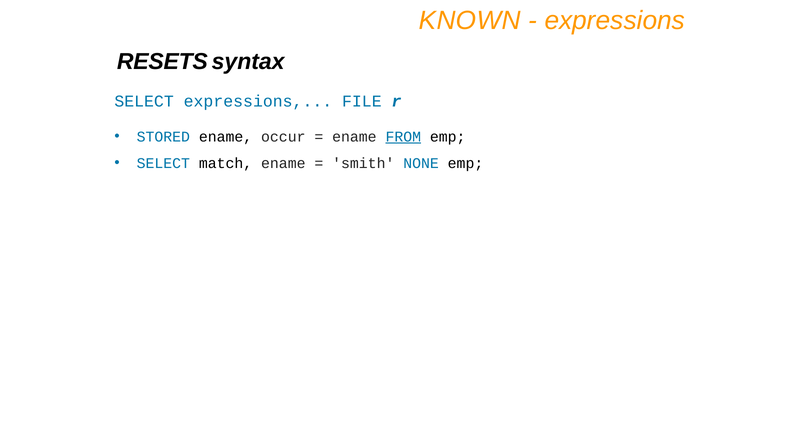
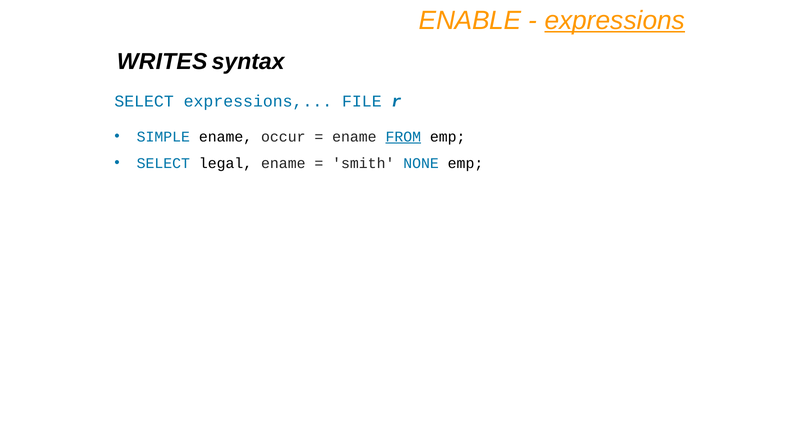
KNOWN: KNOWN -> ENABLE
expressions at (615, 21) underline: none -> present
RESETS: RESETS -> WRITES
STORED: STORED -> SIMPLE
match: match -> legal
